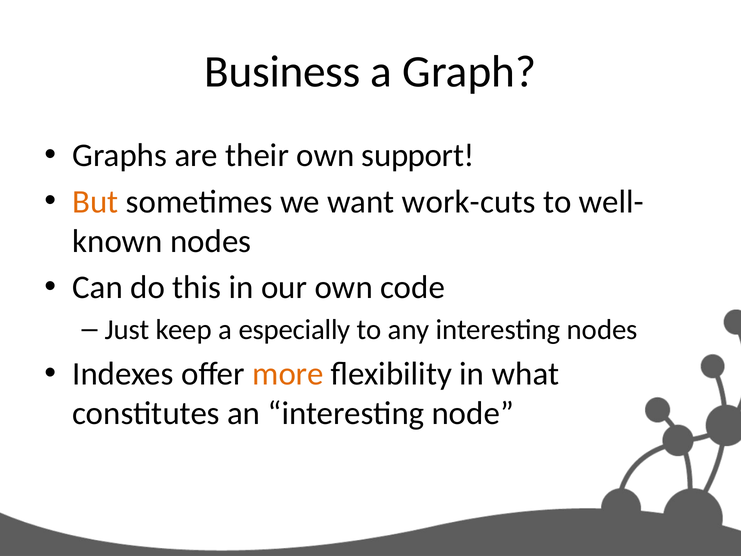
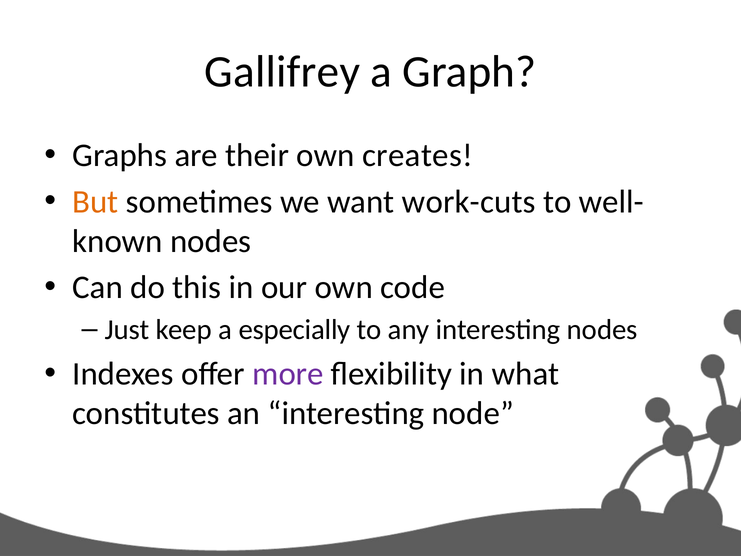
Business: Business -> Gallifrey
support: support -> creates
more colour: orange -> purple
